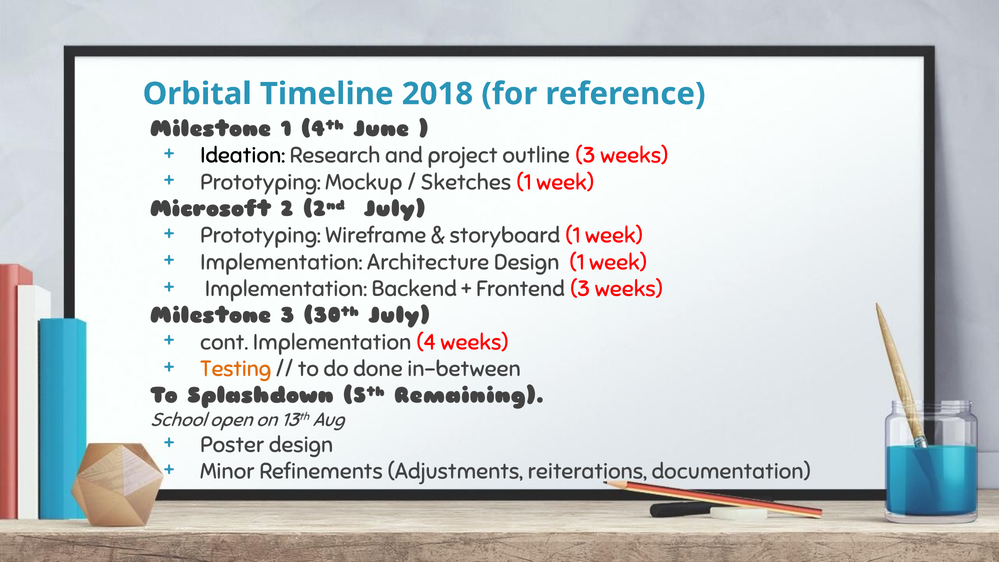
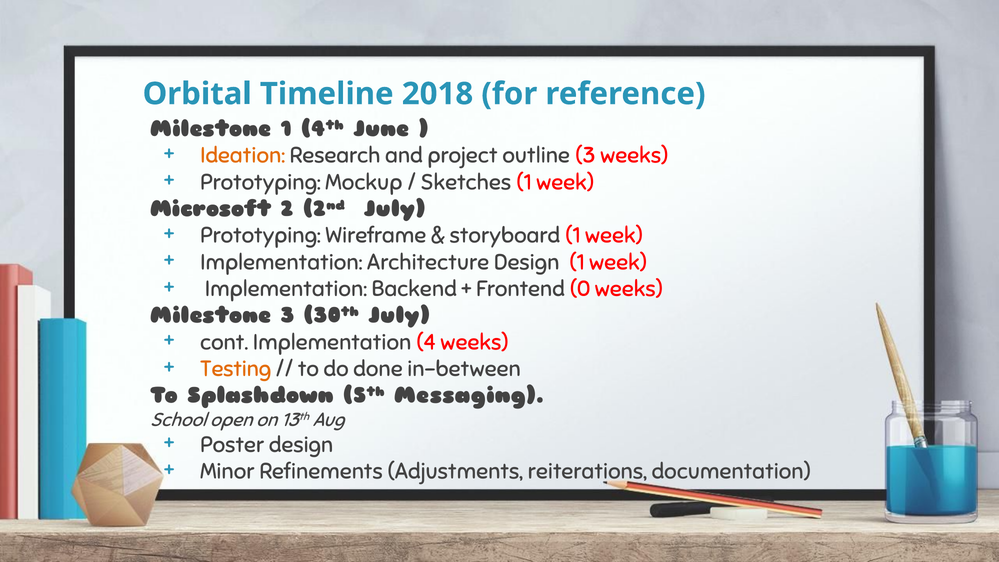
Ideation colour: black -> orange
Frontend 3: 3 -> 0
Remaining: Remaining -> Messaging
